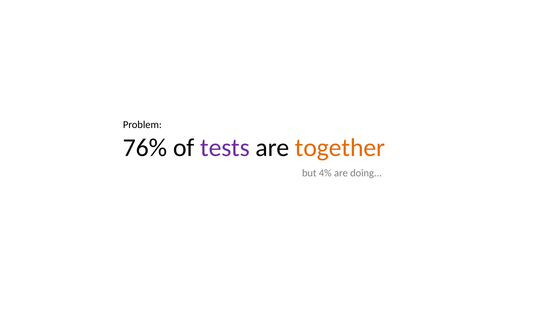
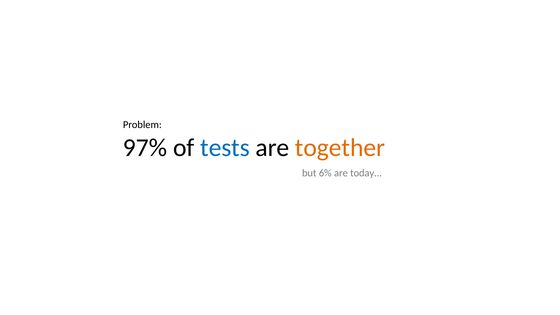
76%: 76% -> 97%
tests colour: purple -> blue
4%: 4% -> 6%
doing: doing -> today
